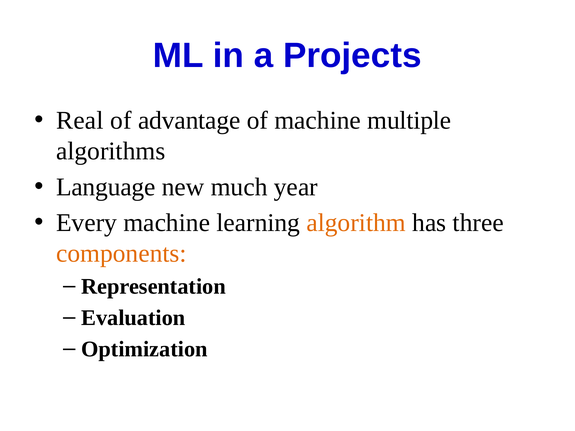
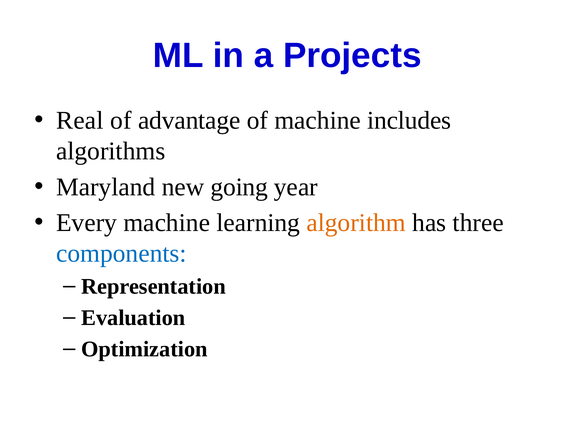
multiple: multiple -> includes
Language: Language -> Maryland
much: much -> going
components colour: orange -> blue
